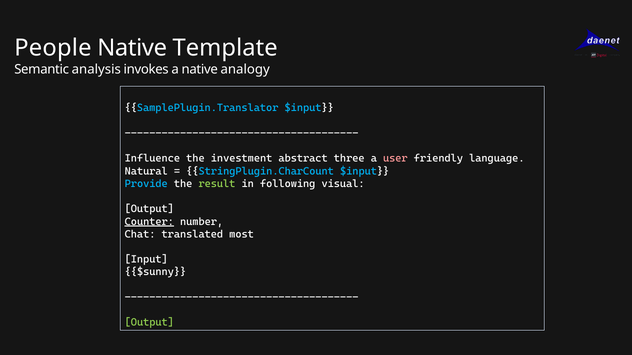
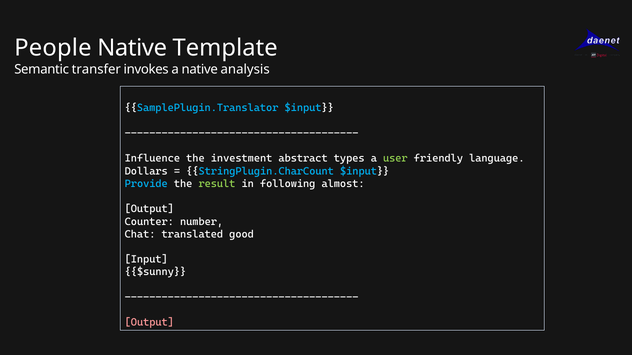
analysis: analysis -> transfer
analogy: analogy -> analysis
three: three -> types
user colour: pink -> light green
Natural: Natural -> Dollars
visual: visual -> almost
Counter underline: present -> none
most: most -> good
Output at (149, 323) colour: light green -> pink
